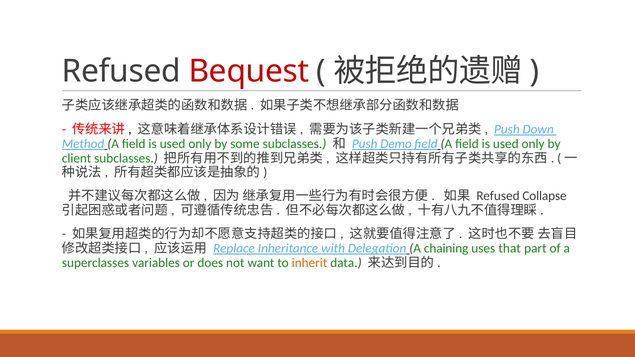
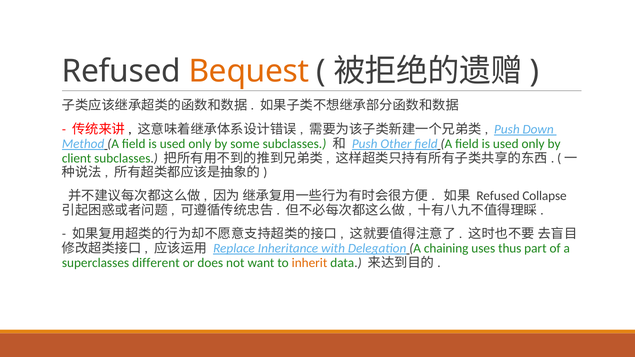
Bequest colour: red -> orange
Demo: Demo -> Other
that: that -> thus
variables: variables -> different
